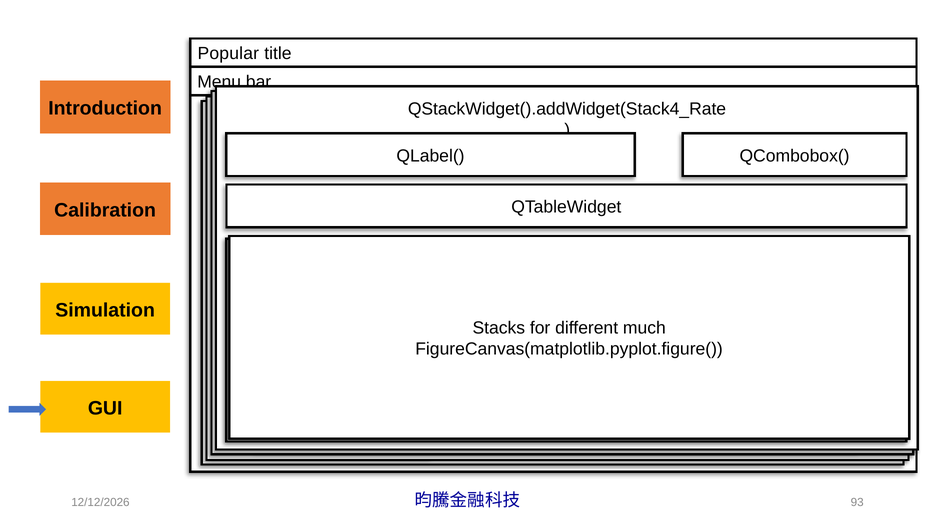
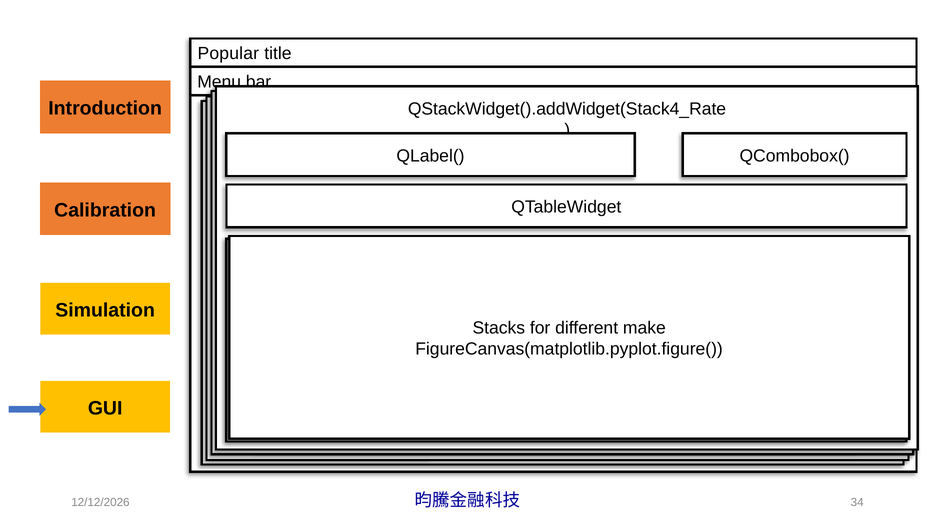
much: much -> make
93: 93 -> 34
